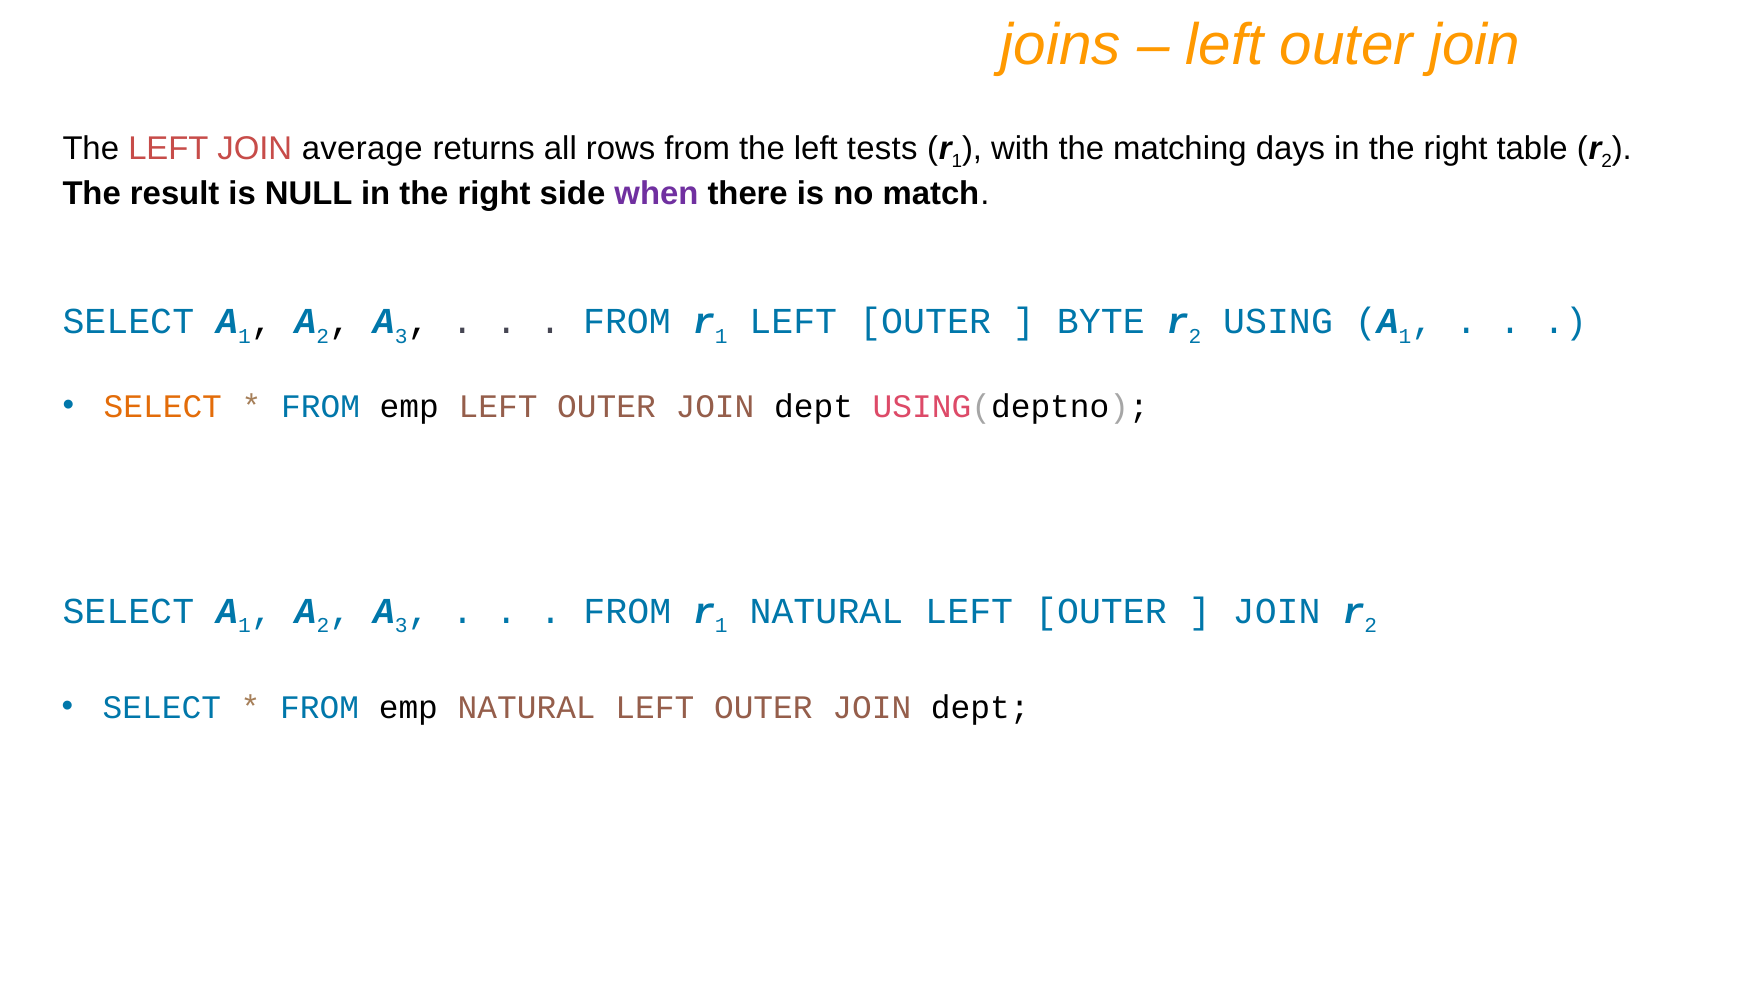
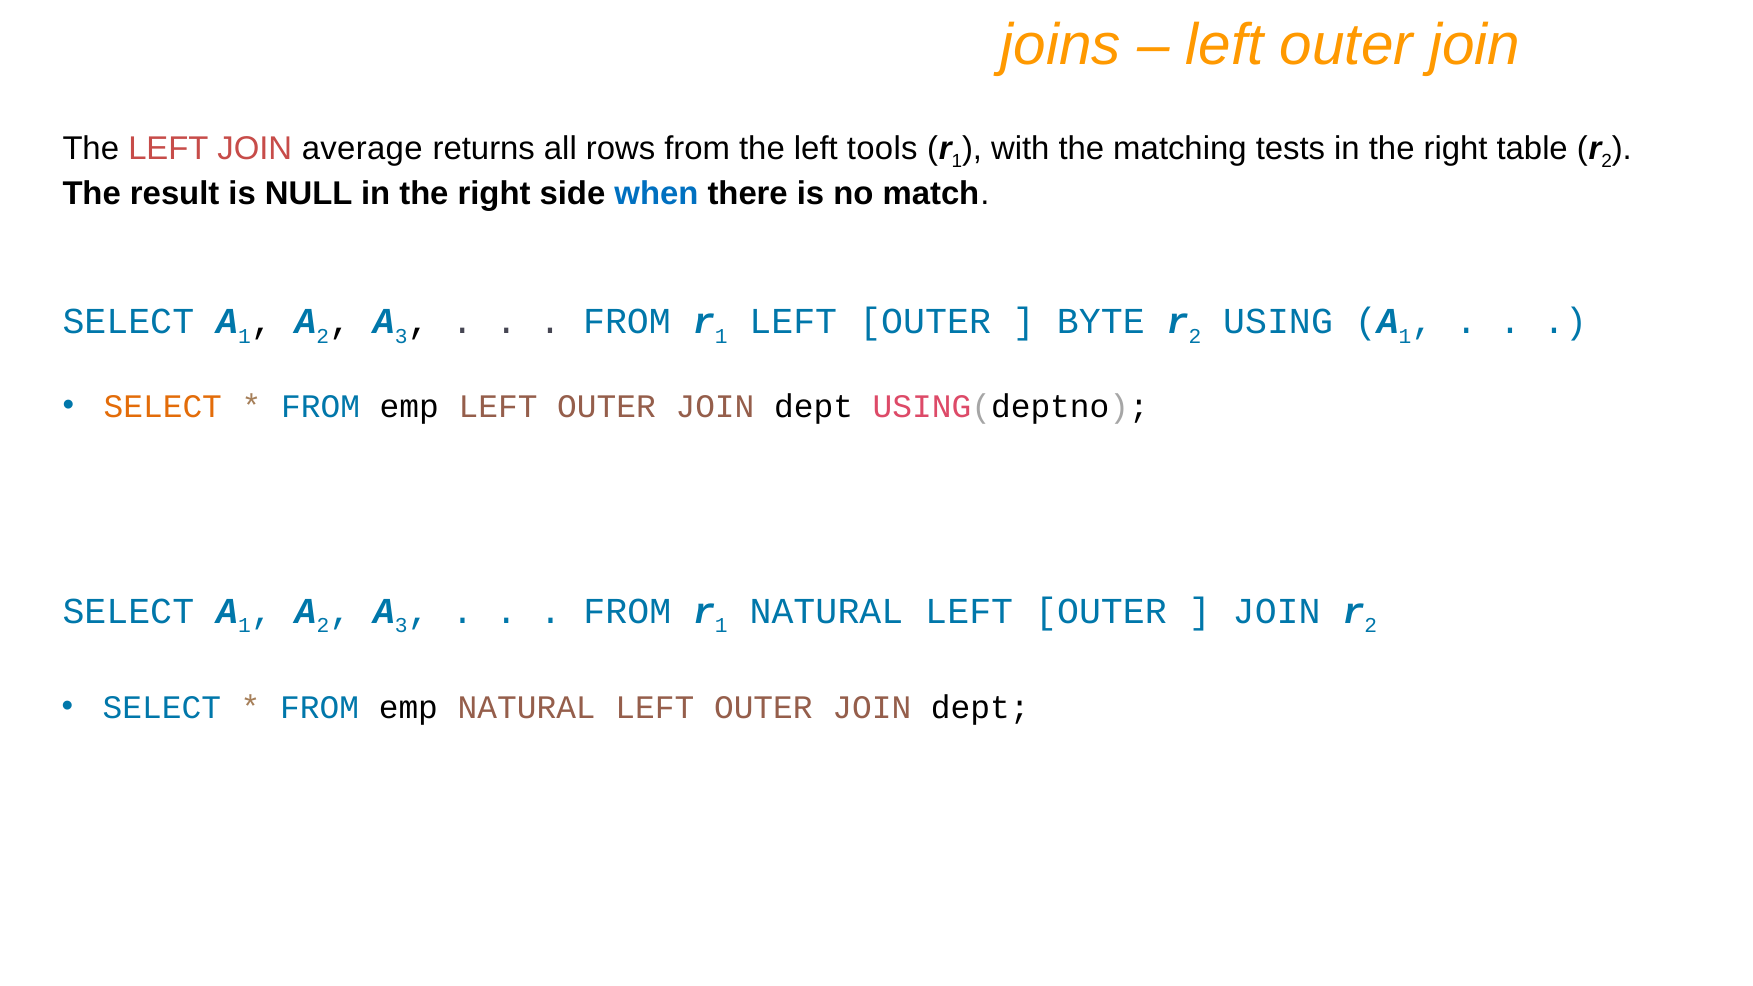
tests: tests -> tools
days: days -> tests
when colour: purple -> blue
